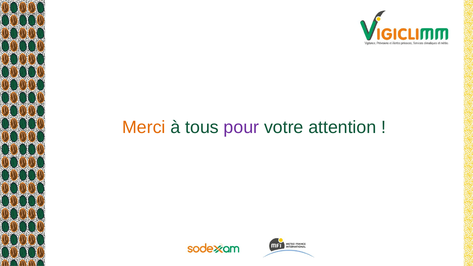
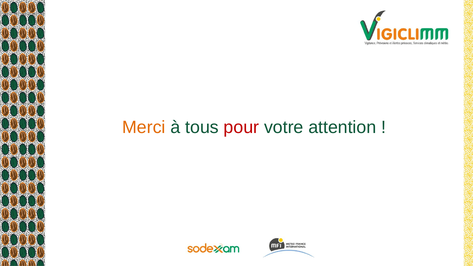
pour colour: purple -> red
